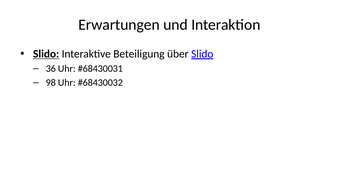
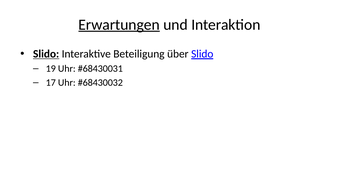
Erwartungen underline: none -> present
36: 36 -> 19
98: 98 -> 17
